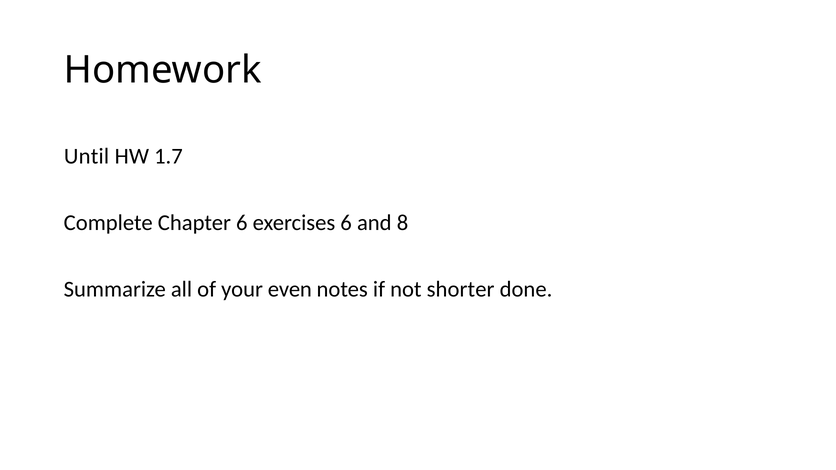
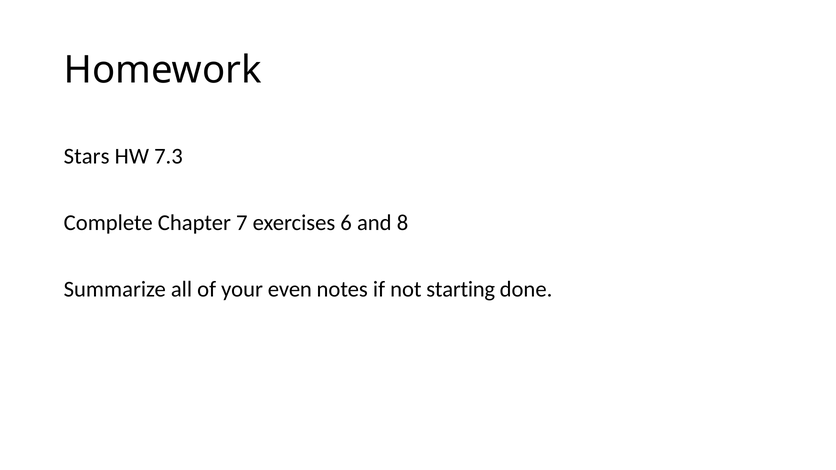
Until: Until -> Stars
1.7: 1.7 -> 7.3
Chapter 6: 6 -> 7
shorter: shorter -> starting
